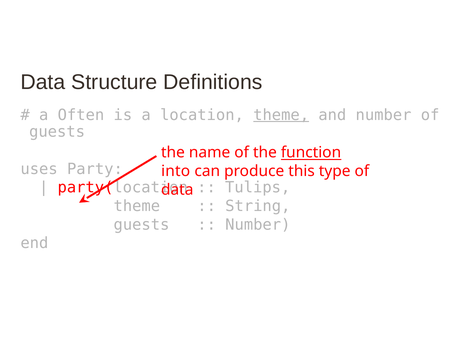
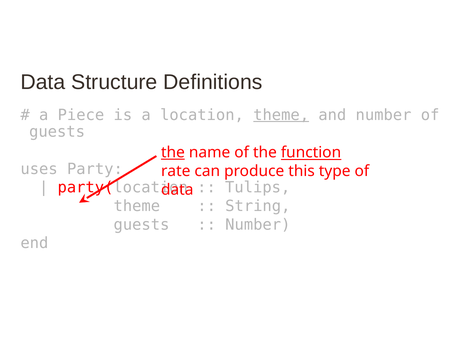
Often: Often -> Piece
the at (173, 152) underline: none -> present
into: into -> rate
